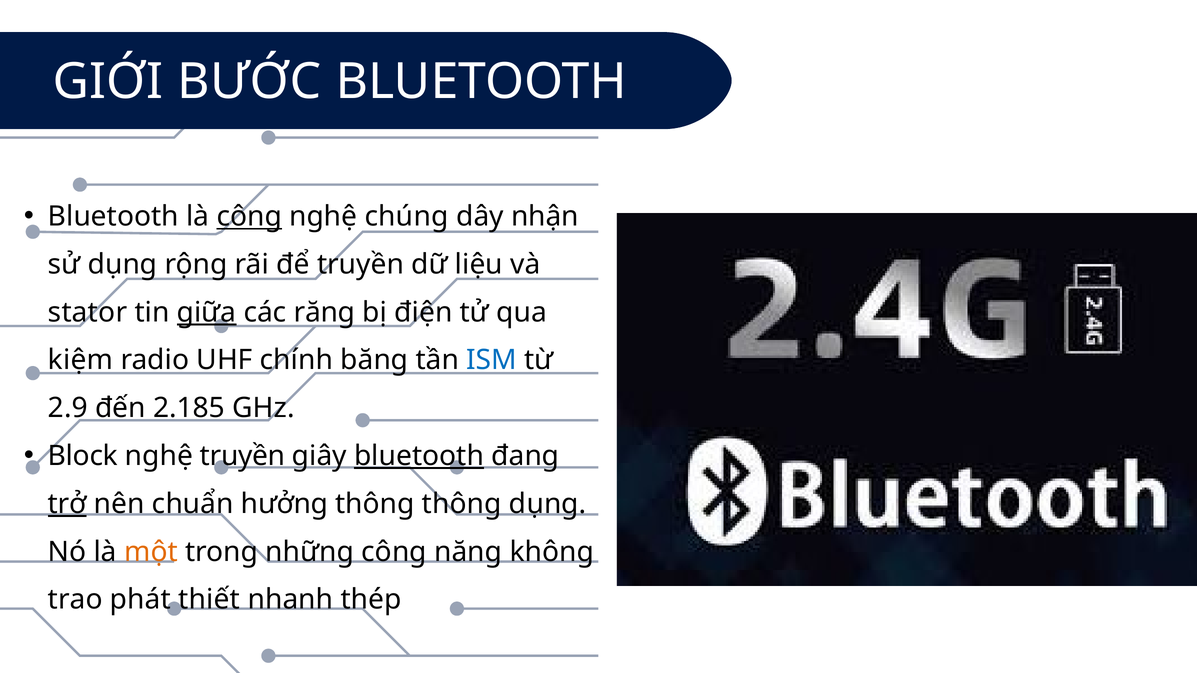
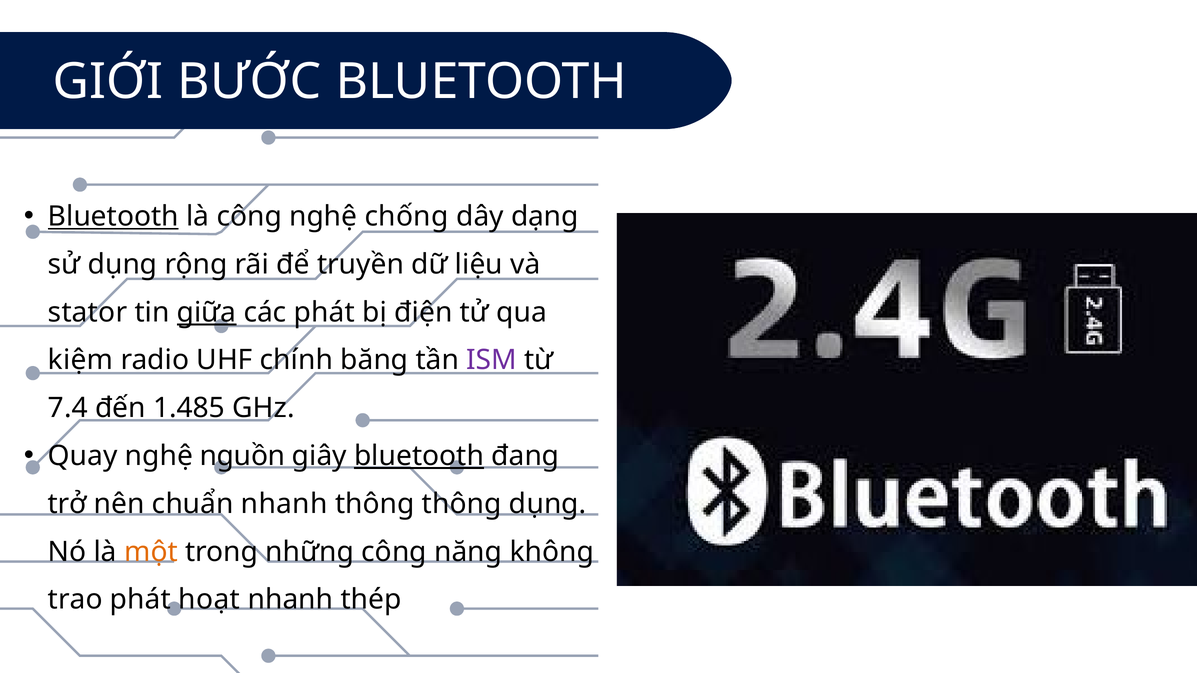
Bluetooth at (113, 217) underline: none -> present
công at (249, 217) underline: present -> none
chúng: chúng -> chống
nhận: nhận -> dạng
các răng: răng -> phát
ISM colour: blue -> purple
2.9: 2.9 -> 7.4
2.185: 2.185 -> 1.485
Block: Block -> Quay
nghệ truyền: truyền -> nguồn
trở underline: present -> none
chuẩn hưởng: hưởng -> nhanh
thiết: thiết -> hoạt
